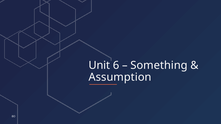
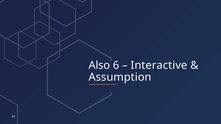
Unit: Unit -> Also
Something: Something -> Interactive
